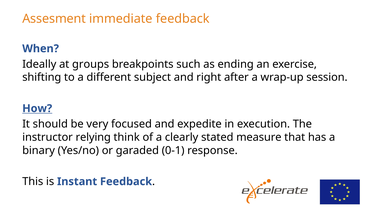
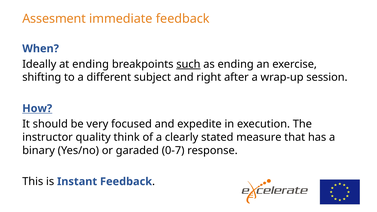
at groups: groups -> ending
such underline: none -> present
relying: relying -> quality
0-1: 0-1 -> 0-7
